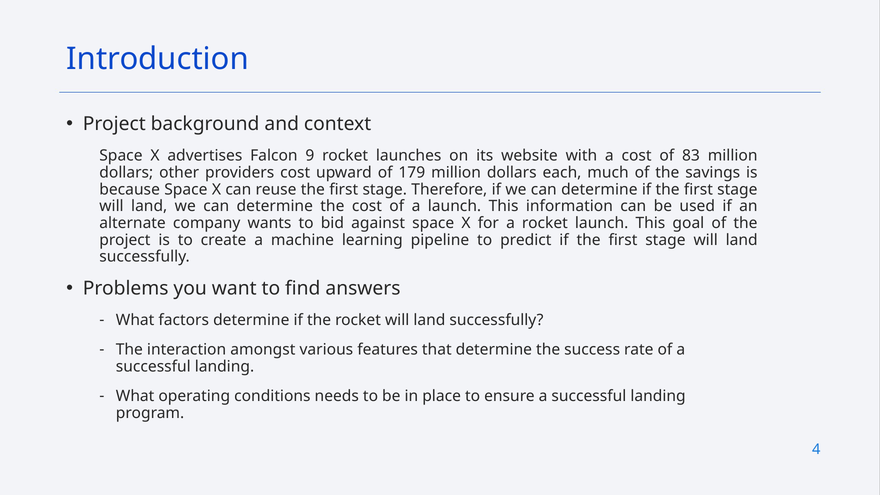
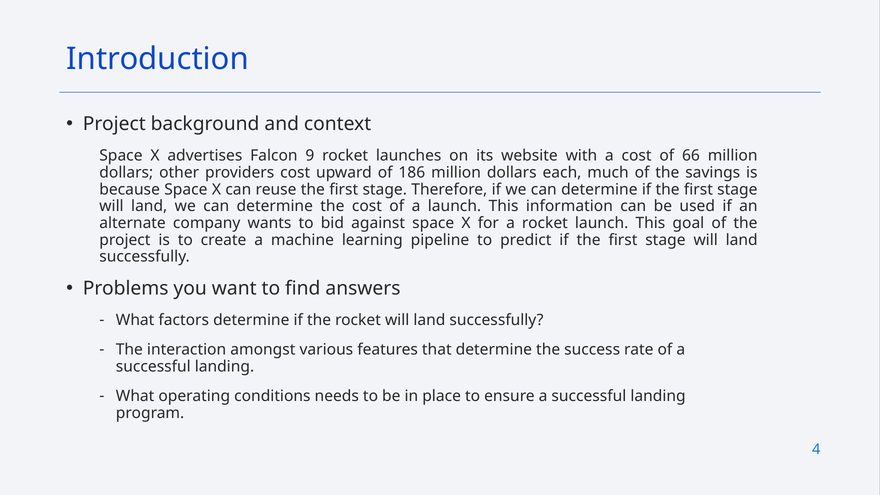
83: 83 -> 66
179: 179 -> 186
